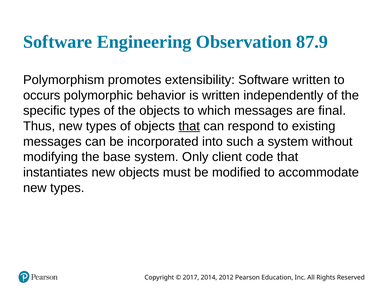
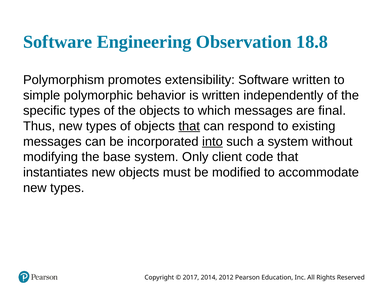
87.9: 87.9 -> 18.8
occurs: occurs -> simple
into underline: none -> present
